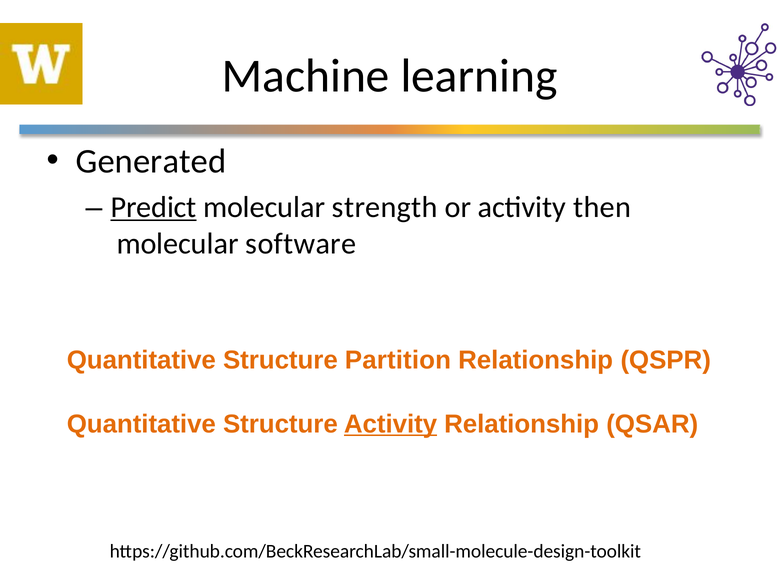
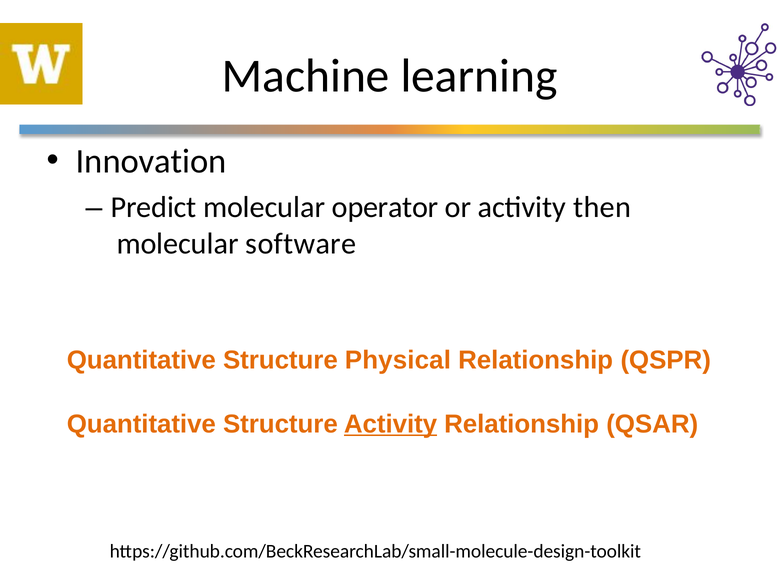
Generated: Generated -> Innovation
Predict underline: present -> none
strength: strength -> operator
Partition: Partition -> Physical
